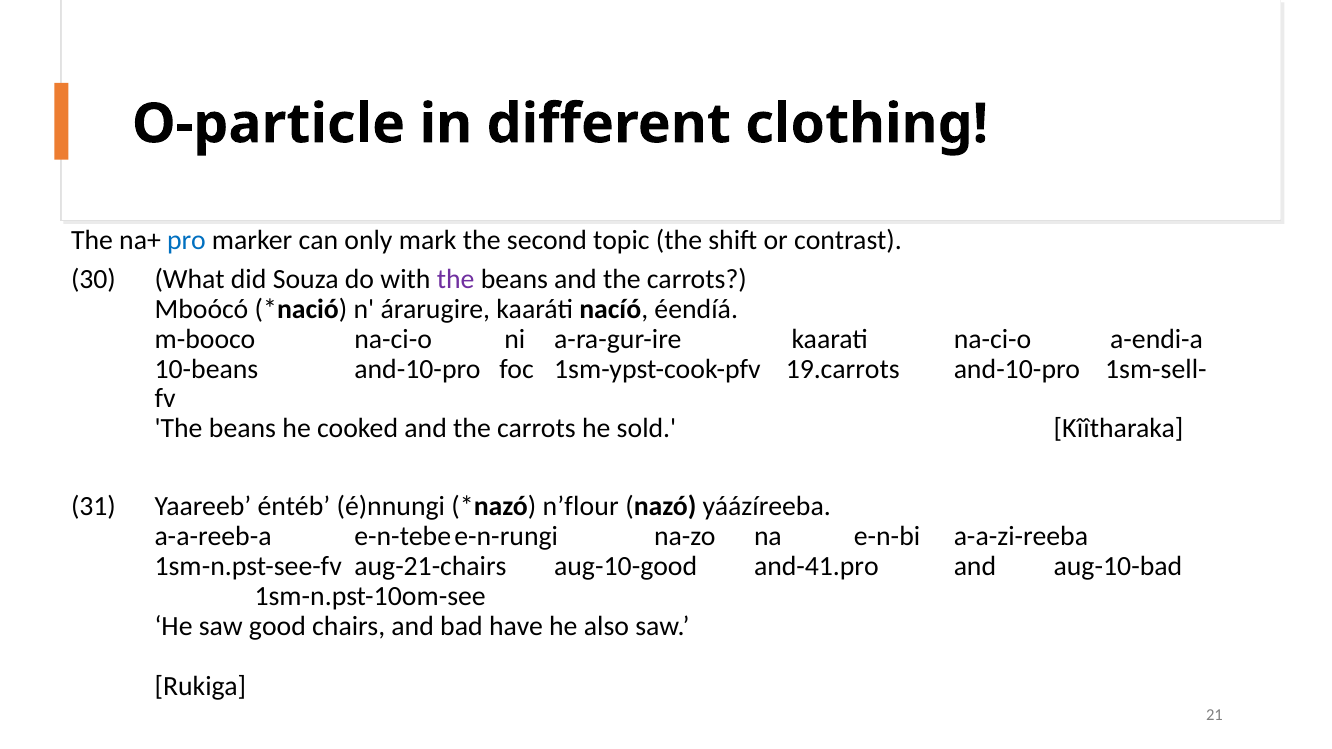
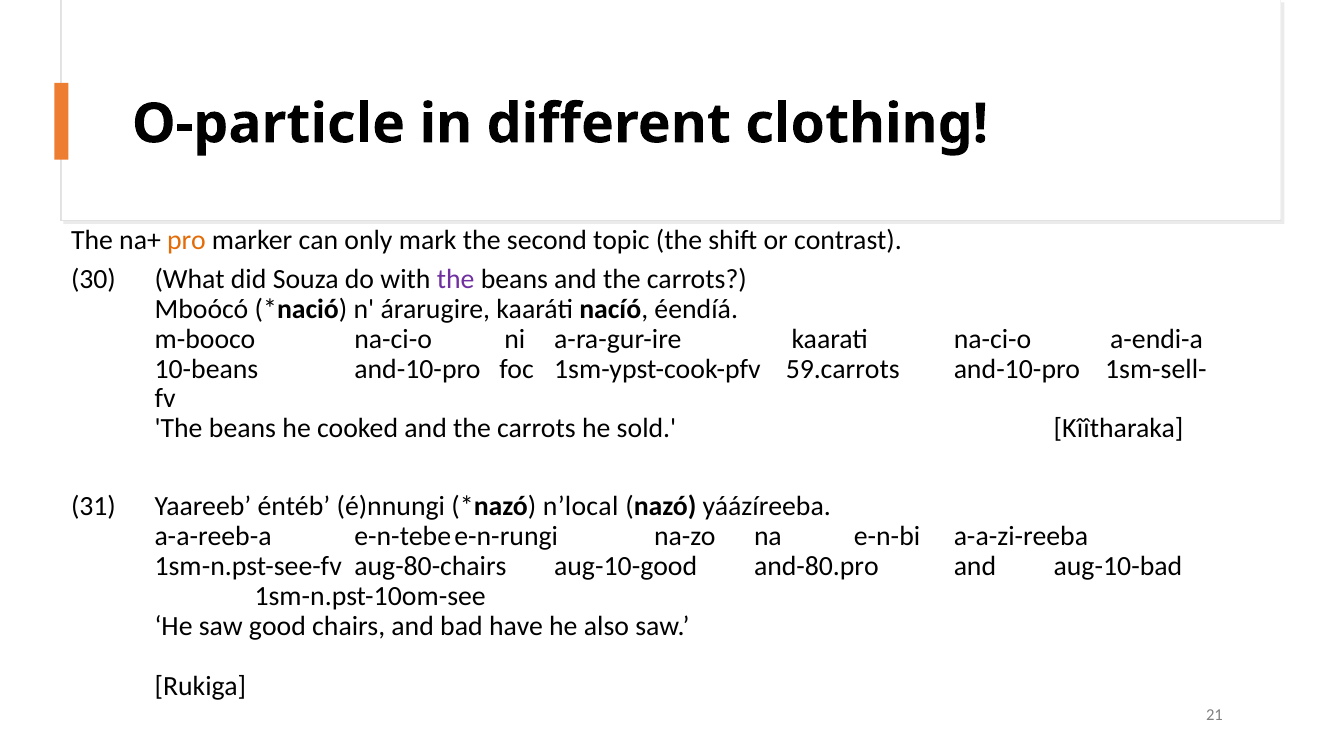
pro colour: blue -> orange
19.carrots: 19.carrots -> 59.carrots
n’flour: n’flour -> n’local
aug-21-chairs: aug-21-chairs -> aug-80-chairs
and-41.pro: and-41.pro -> and-80.pro
